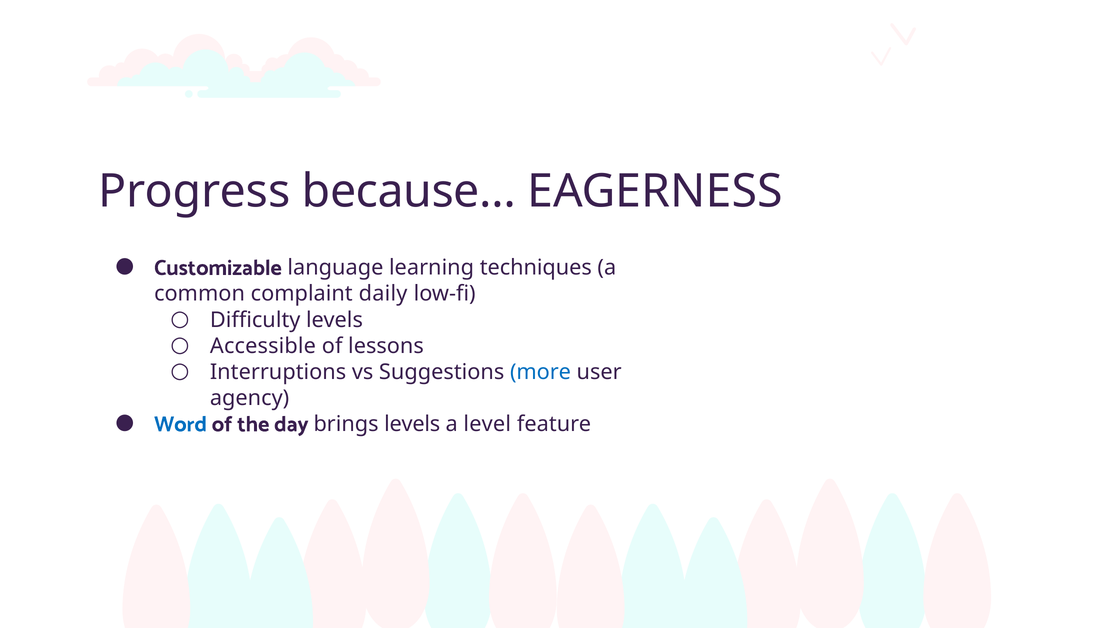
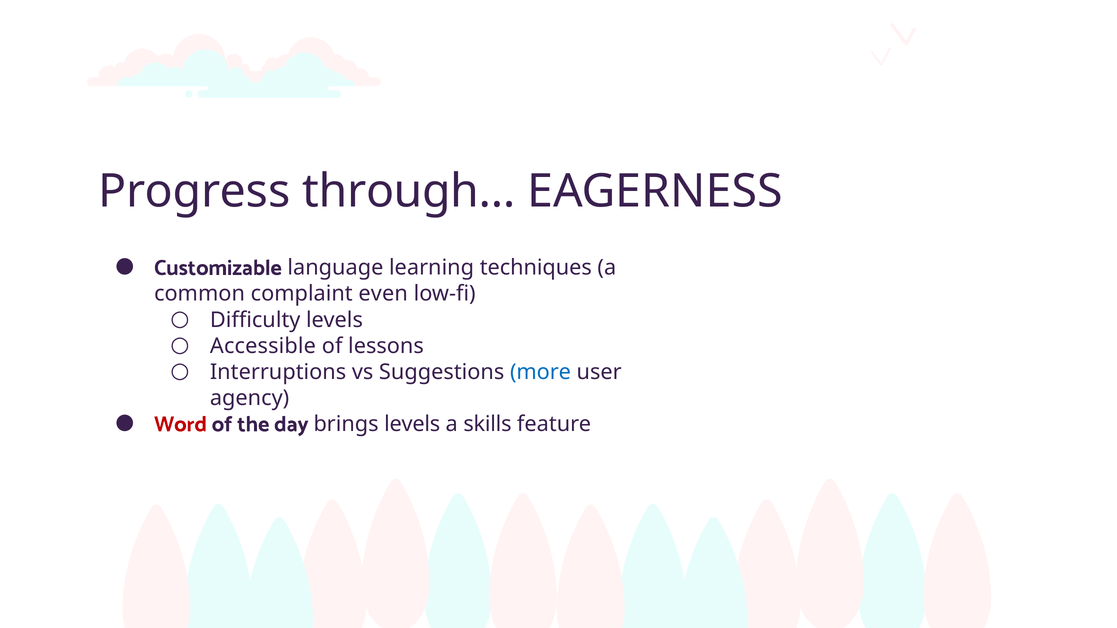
because…: because… -> through…
daily: daily -> even
Word colour: blue -> red
level: level -> skills
